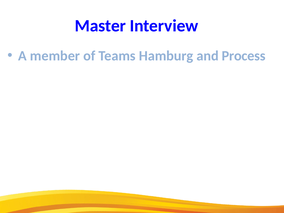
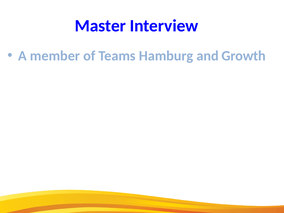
Process: Process -> Growth
